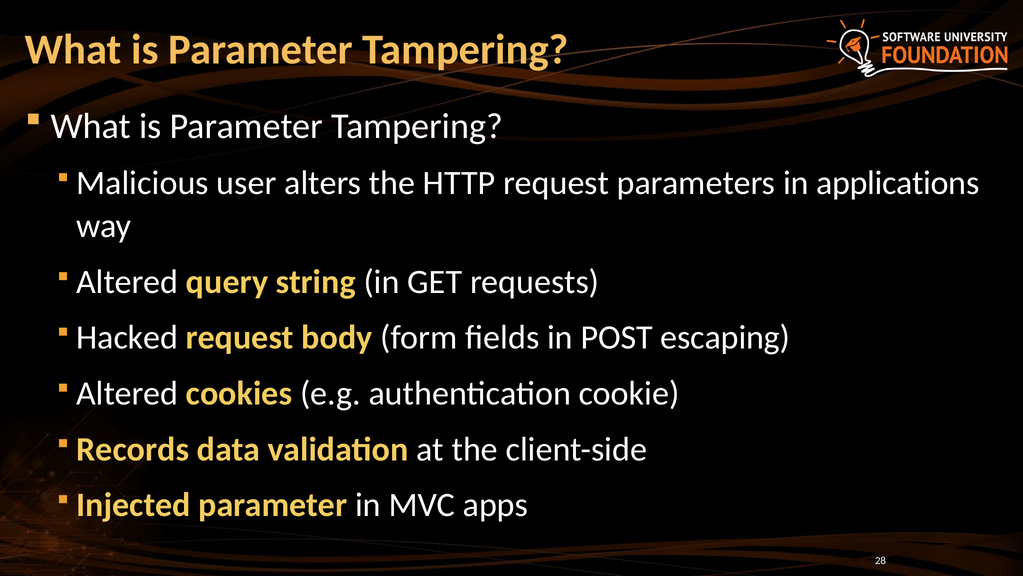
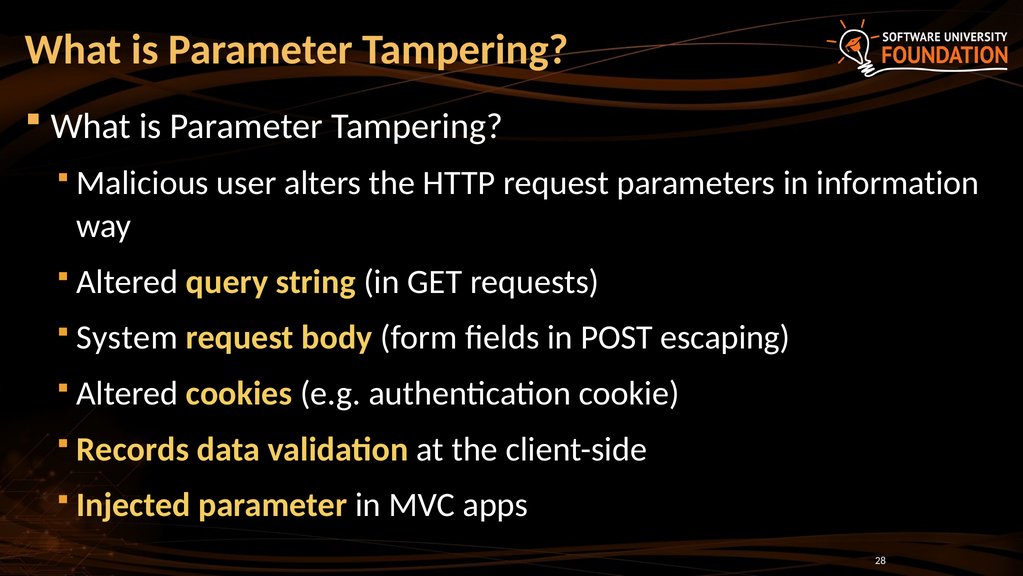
applications: applications -> information
Hacked: Hacked -> System
